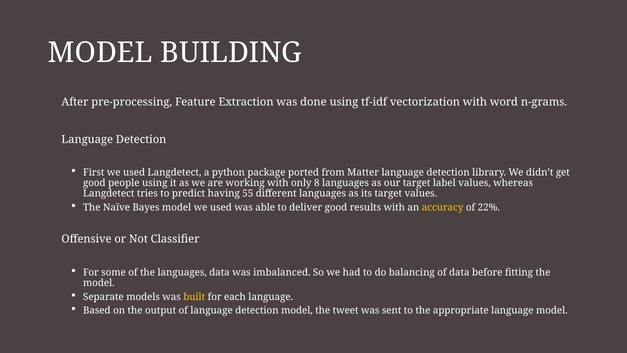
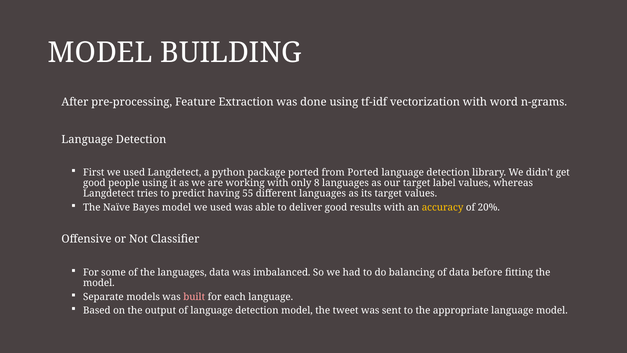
from Matter: Matter -> Ported
22%: 22% -> 20%
built colour: yellow -> pink
